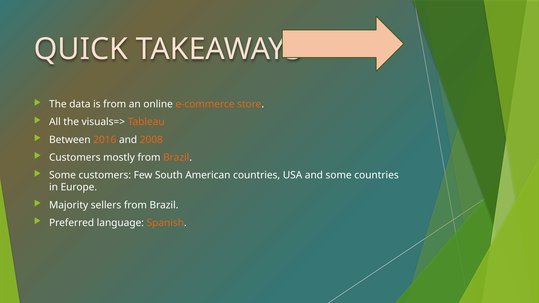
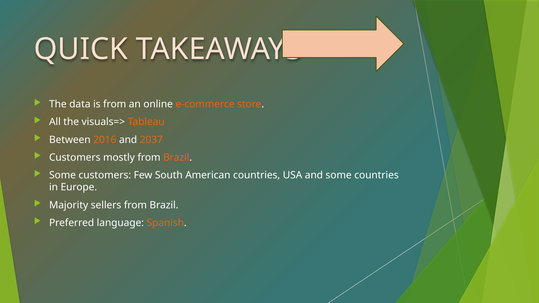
2008: 2008 -> 2037
